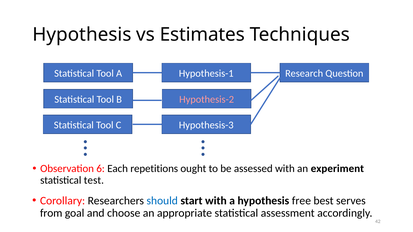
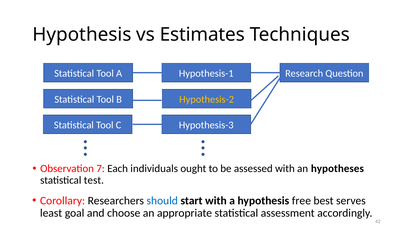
Hypothesis-2 colour: pink -> yellow
6: 6 -> 7
repetitions: repetitions -> individuals
experiment: experiment -> hypotheses
from: from -> least
